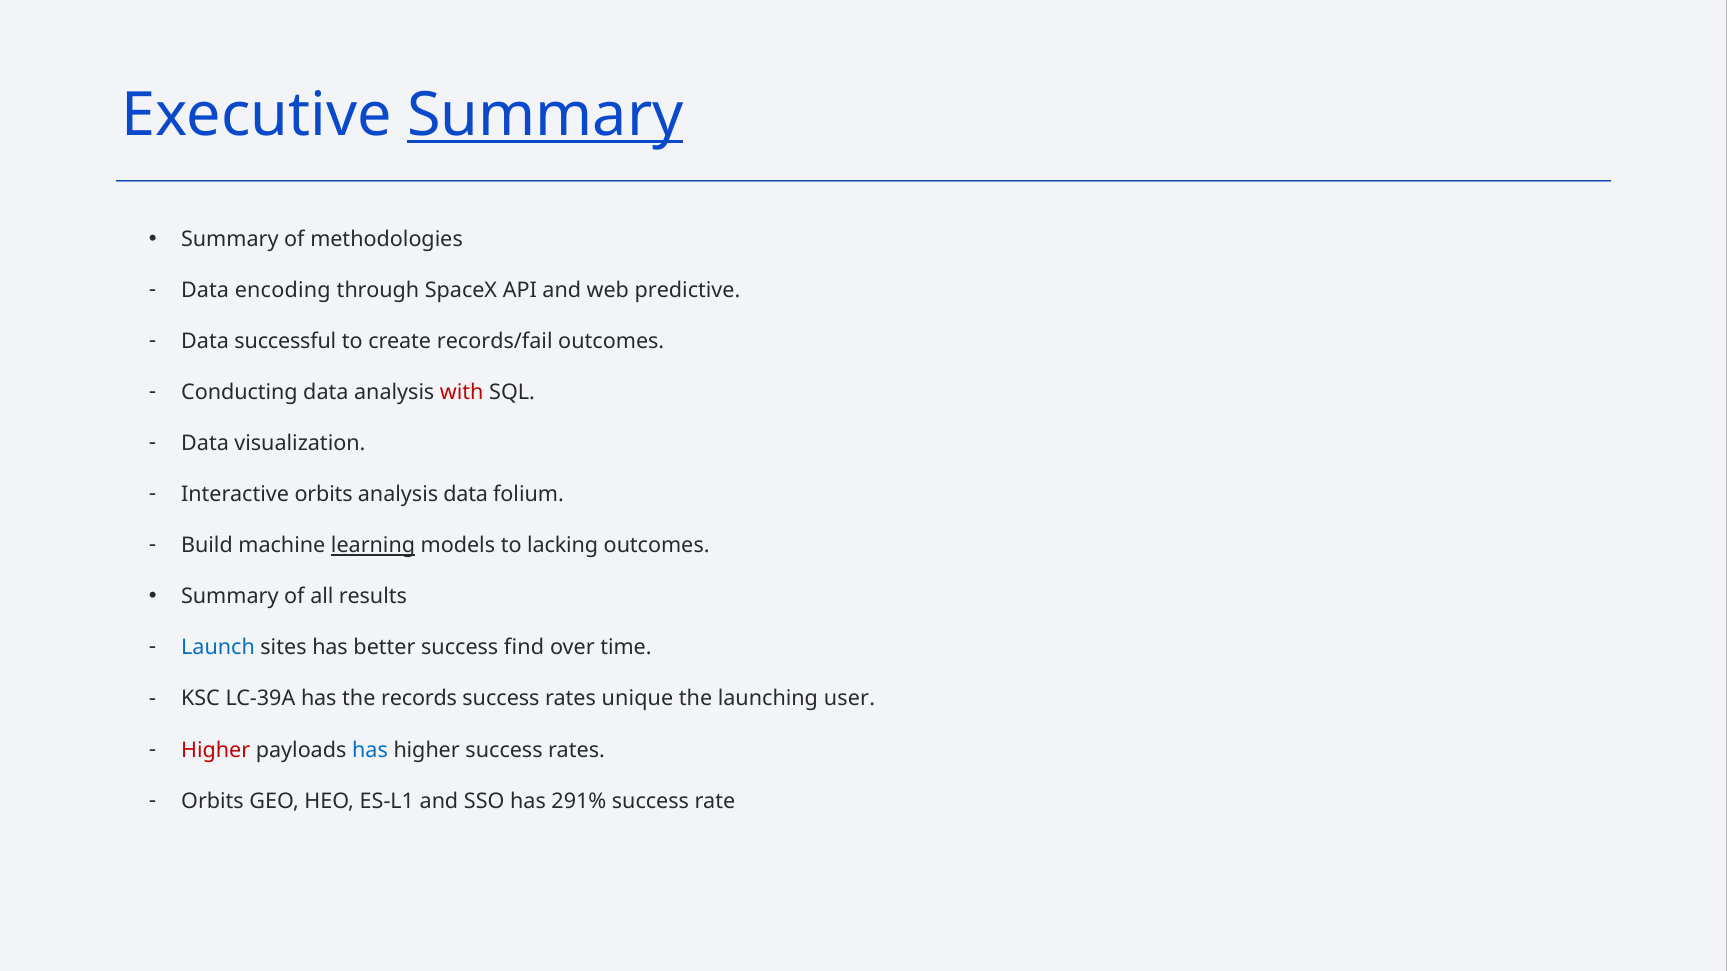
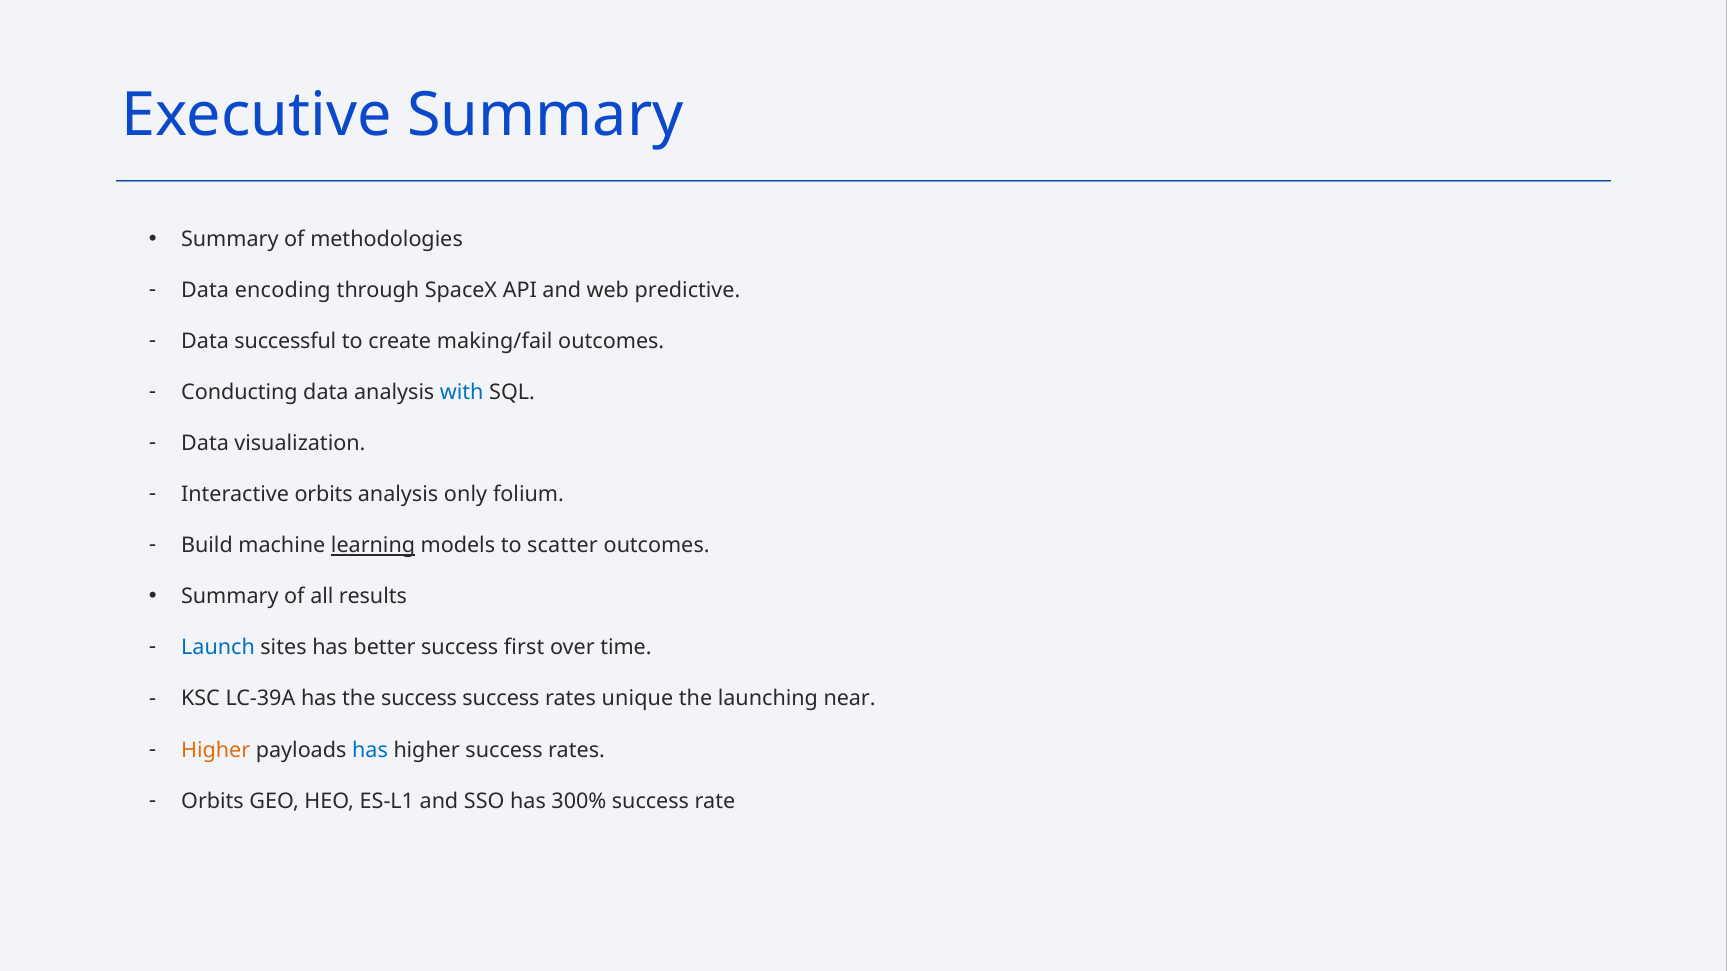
Summary at (545, 115) underline: present -> none
records/fail: records/fail -> making/fail
with colour: red -> blue
analysis data: data -> only
lacking: lacking -> scatter
find: find -> first
the records: records -> success
user: user -> near
Higher at (216, 750) colour: red -> orange
291%: 291% -> 300%
